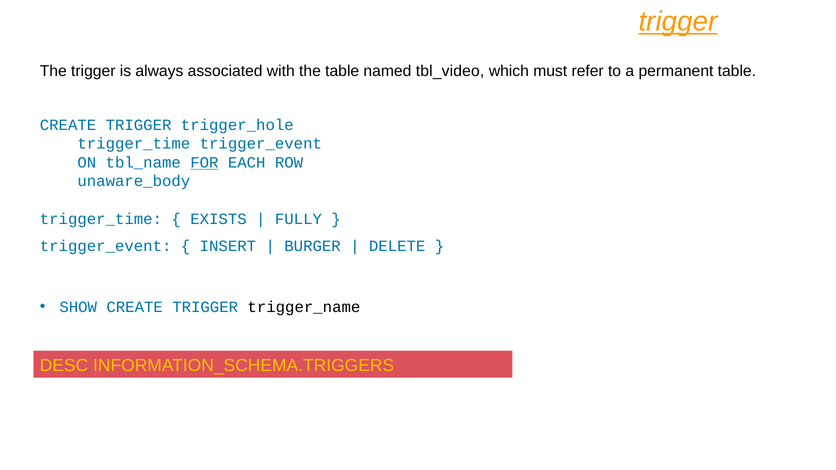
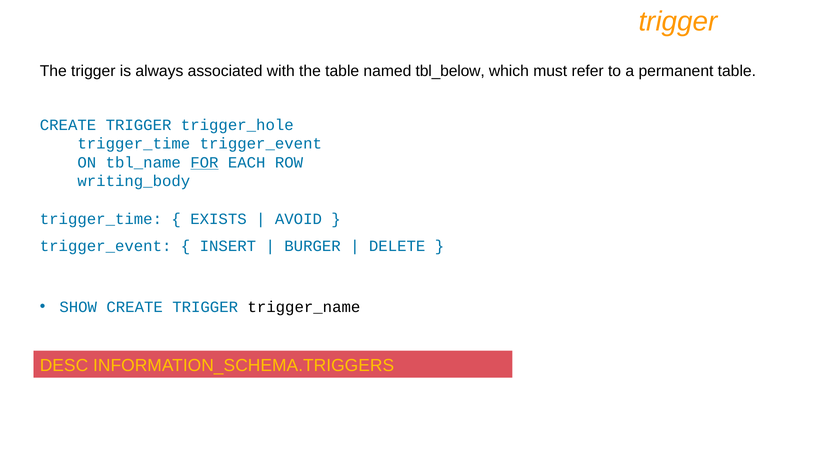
trigger at (678, 22) underline: present -> none
tbl_video: tbl_video -> tbl_below
unaware_body: unaware_body -> writing_body
FULLY: FULLY -> AVOID
